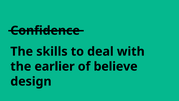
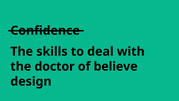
earlier: earlier -> doctor
